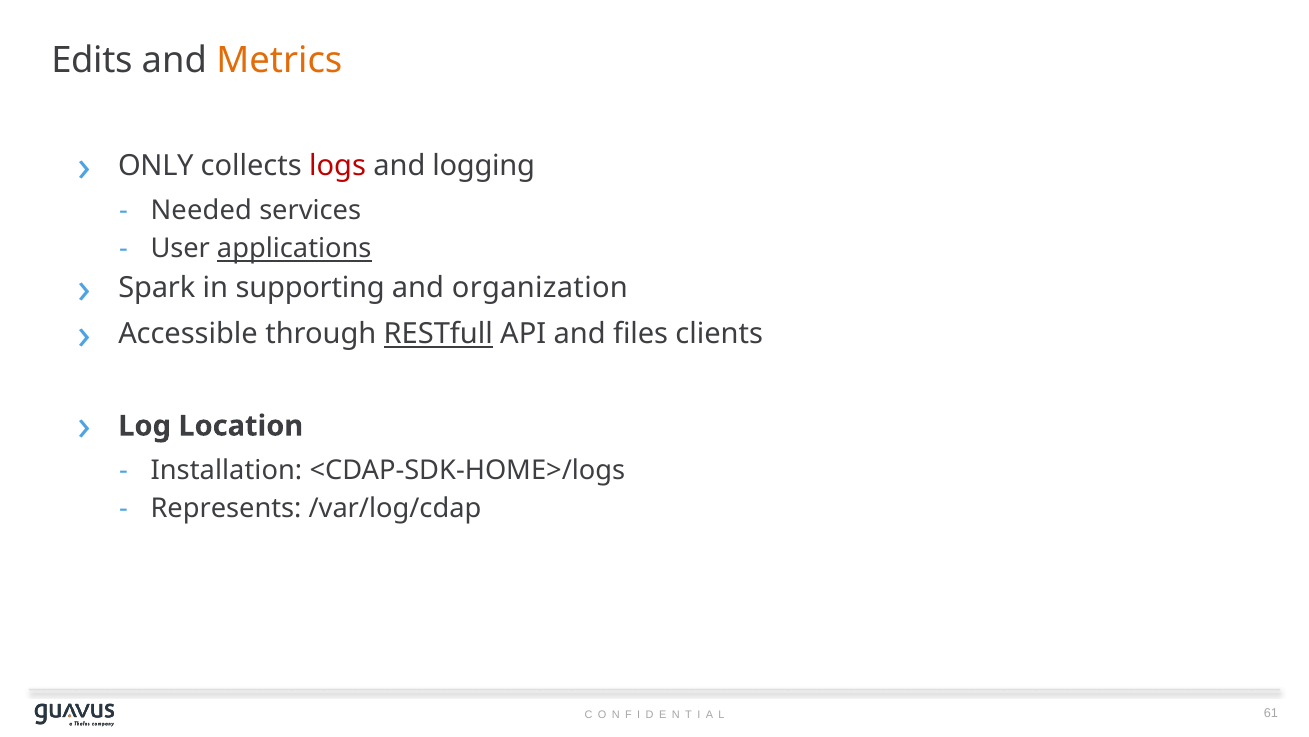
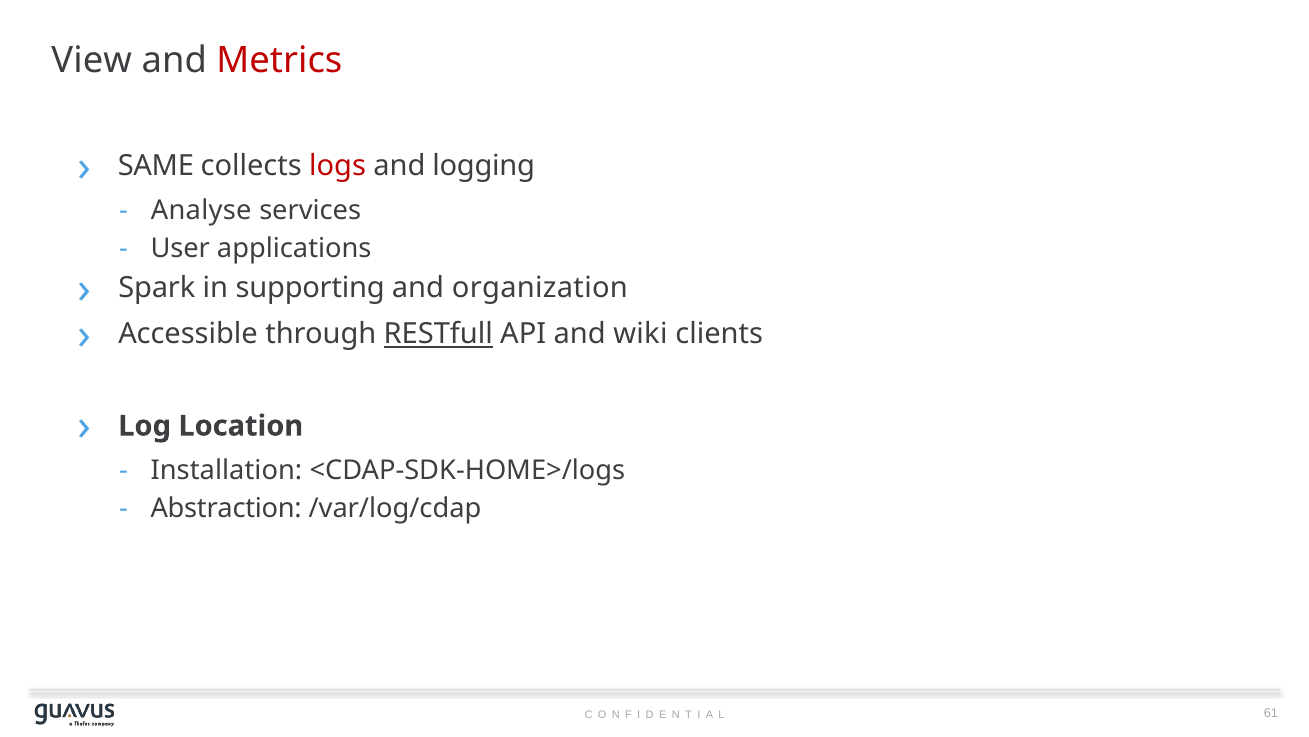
Edits: Edits -> View
Metrics colour: orange -> red
ONLY: ONLY -> SAME
Needed: Needed -> Analyse
applications underline: present -> none
files: files -> wiki
Represents: Represents -> Abstraction
